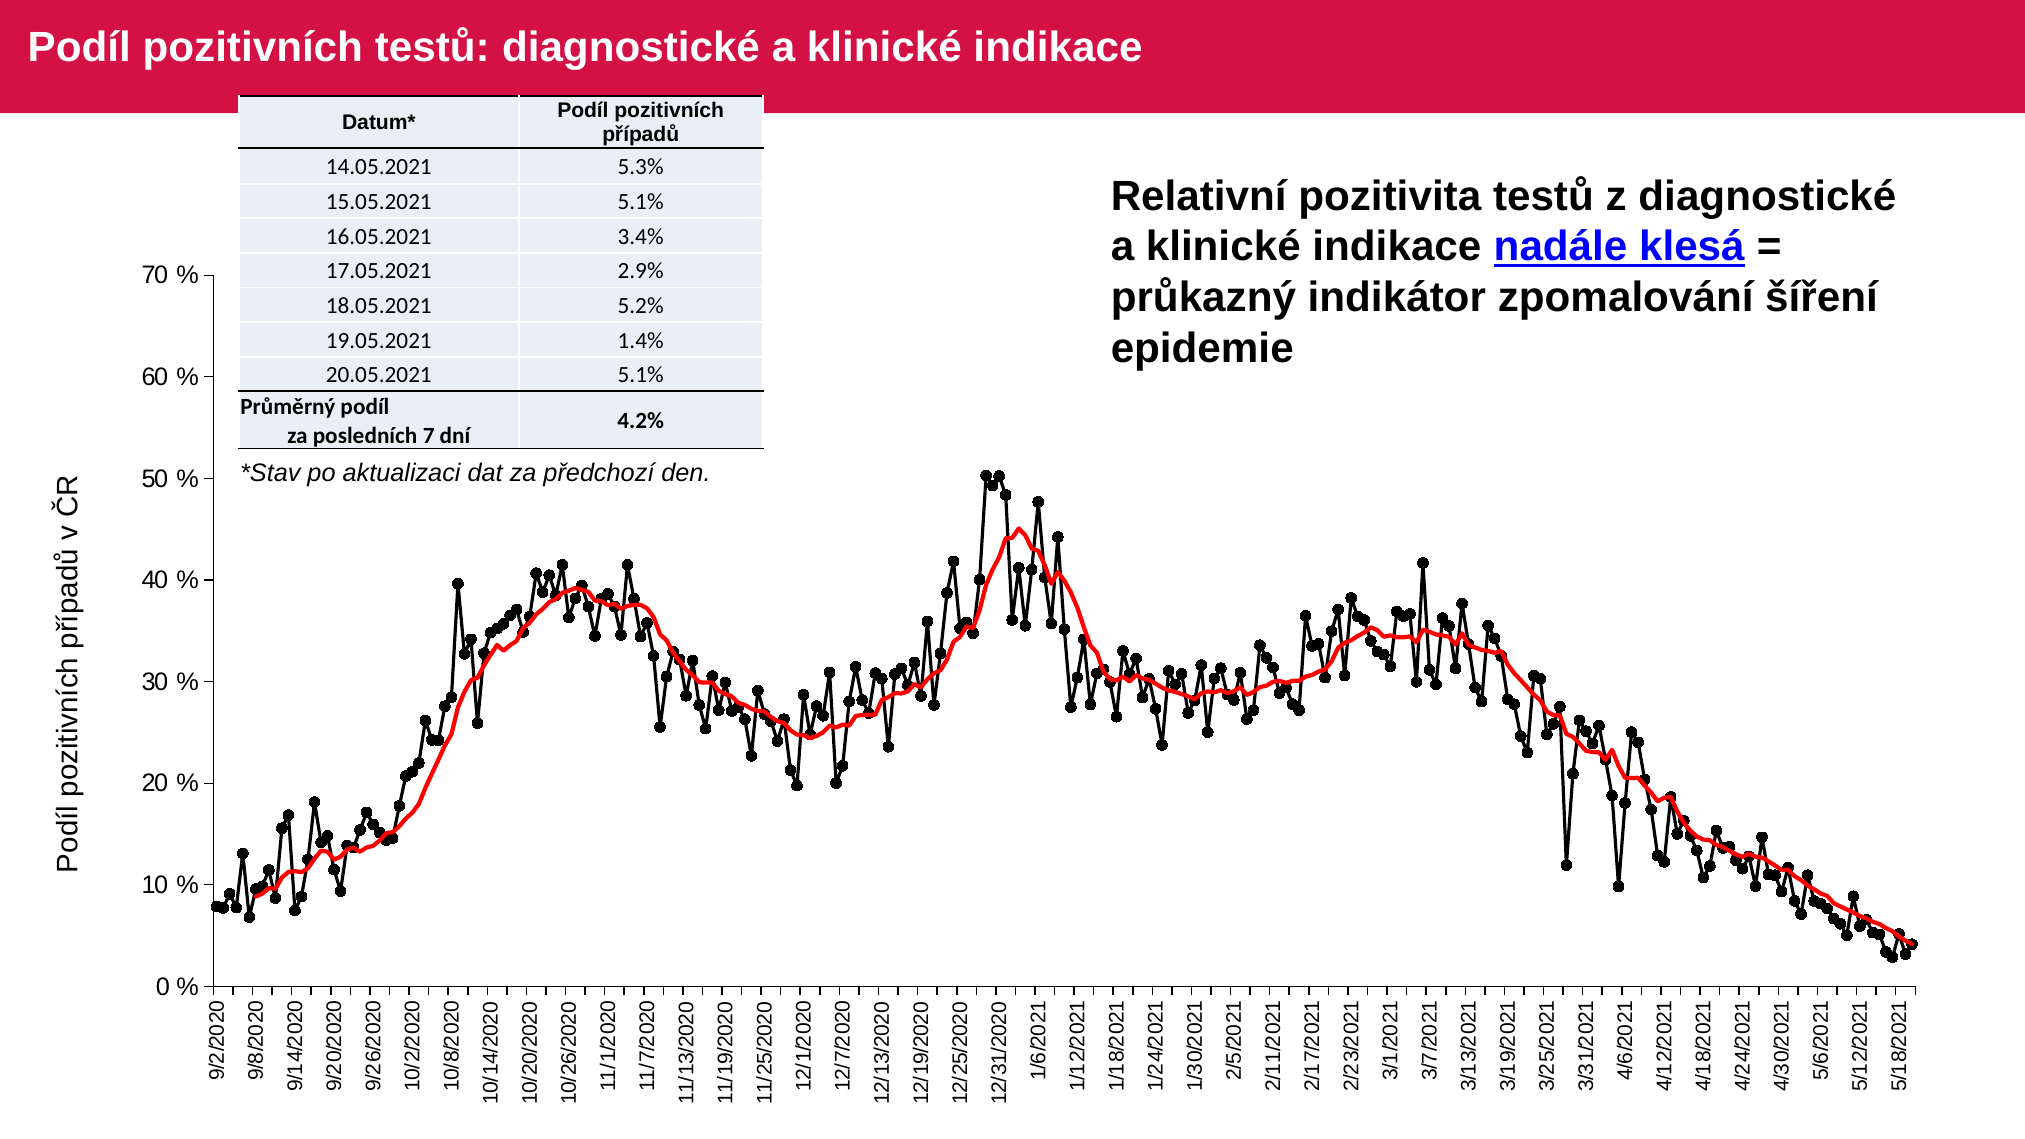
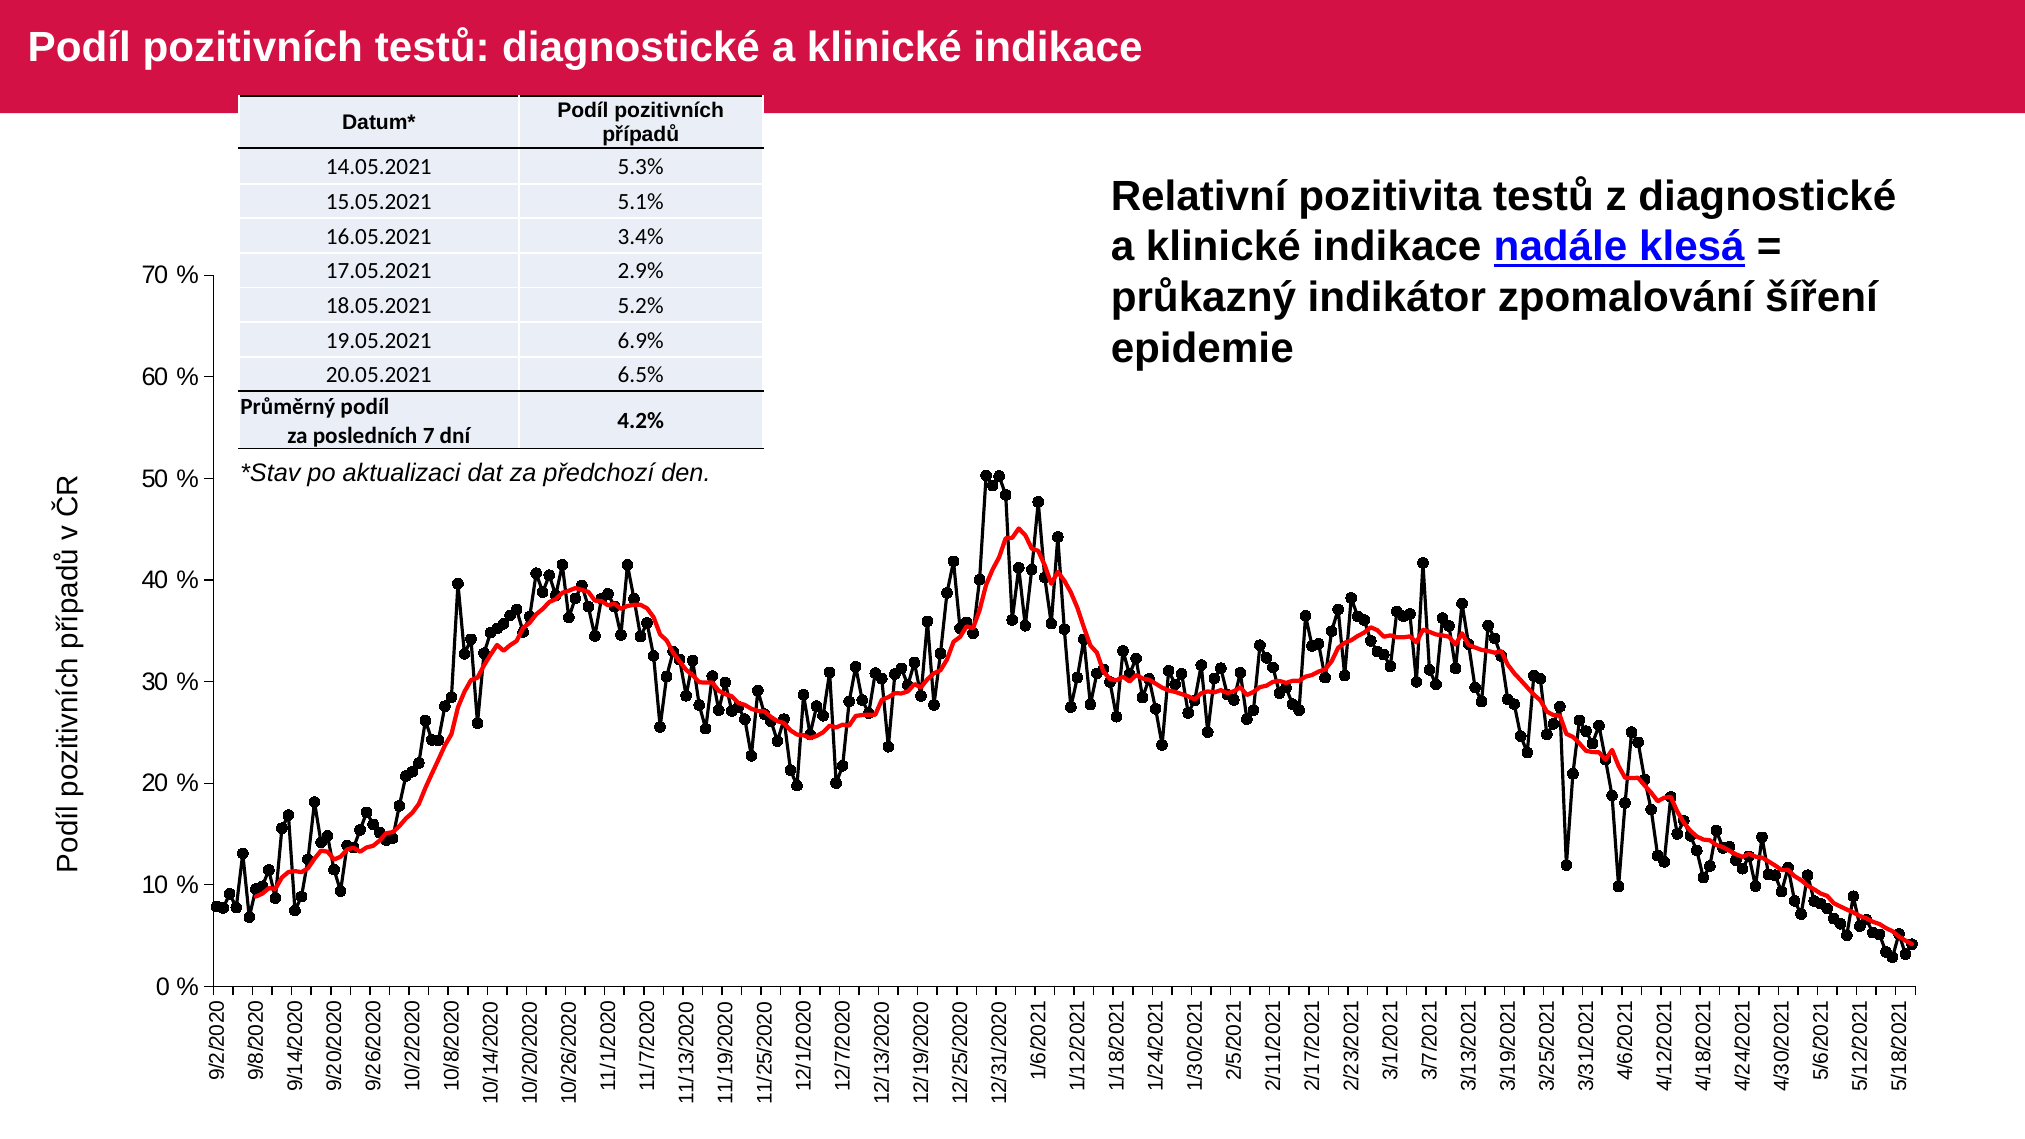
1.4%: 1.4% -> 6.9%
20.05.2021 5.1%: 5.1% -> 6.5%
